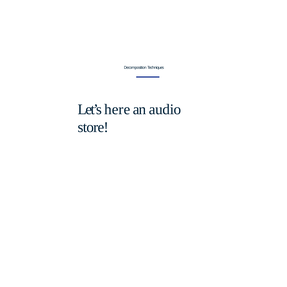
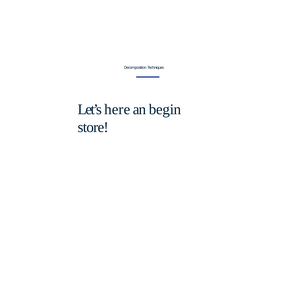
audio: audio -> begin
